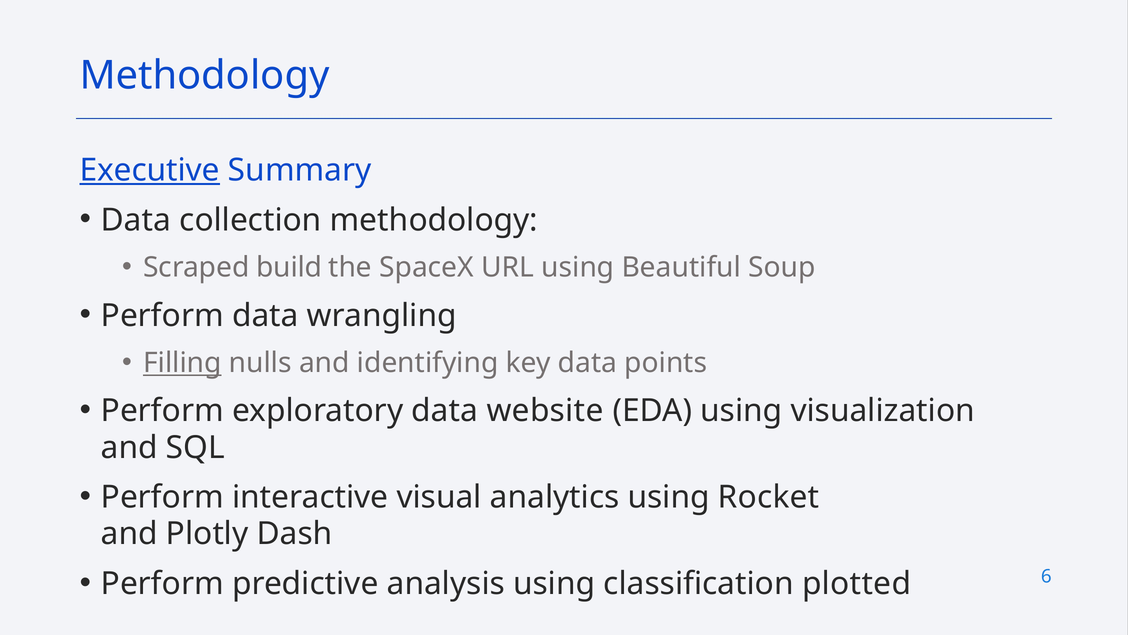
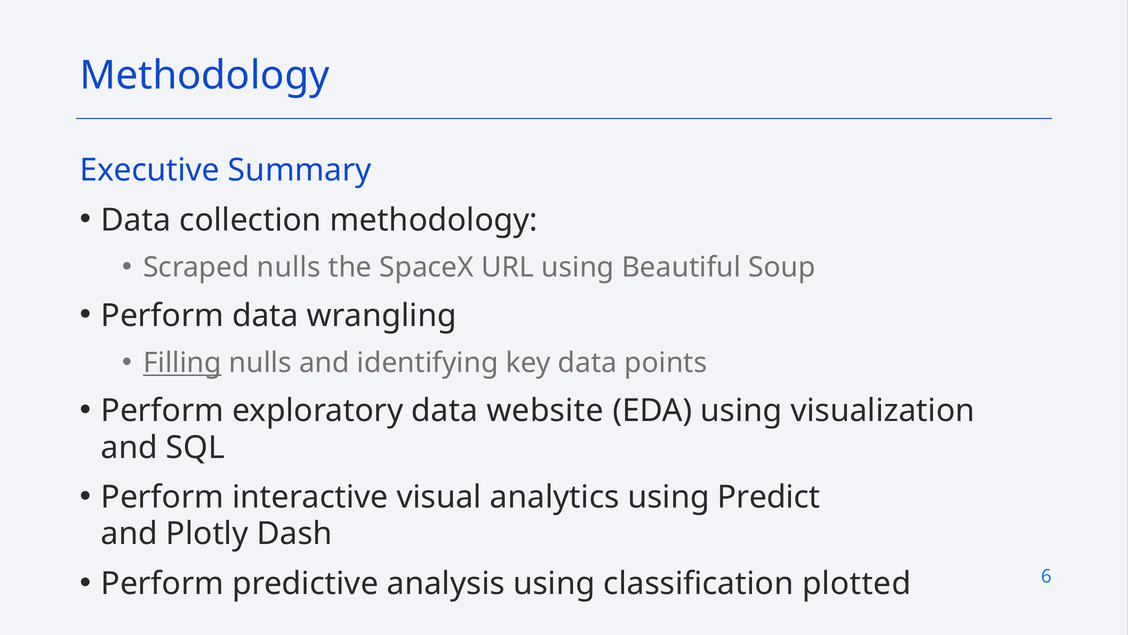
Executive underline: present -> none
Scraped build: build -> nulls
Rocket: Rocket -> Predict
